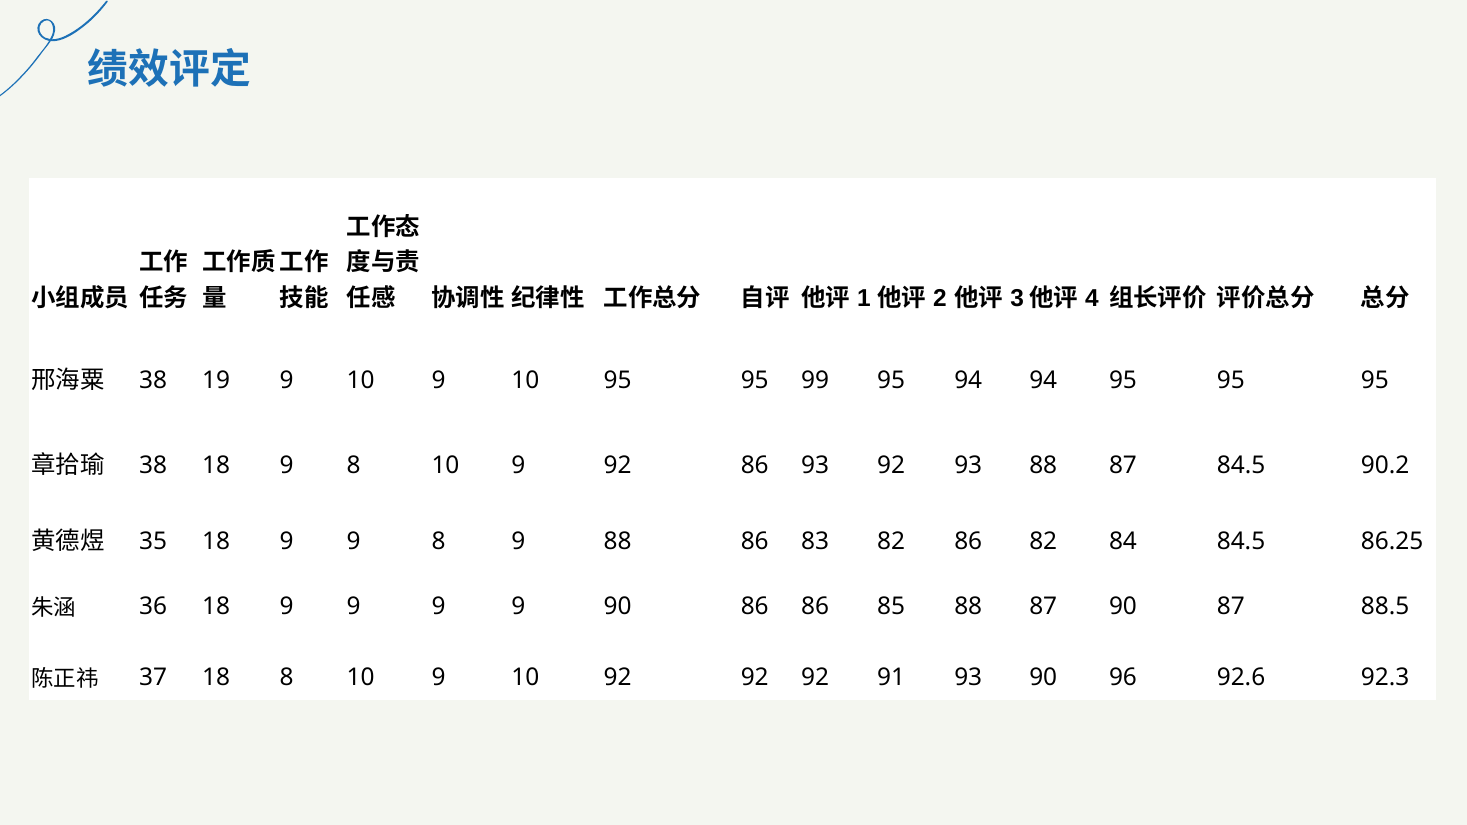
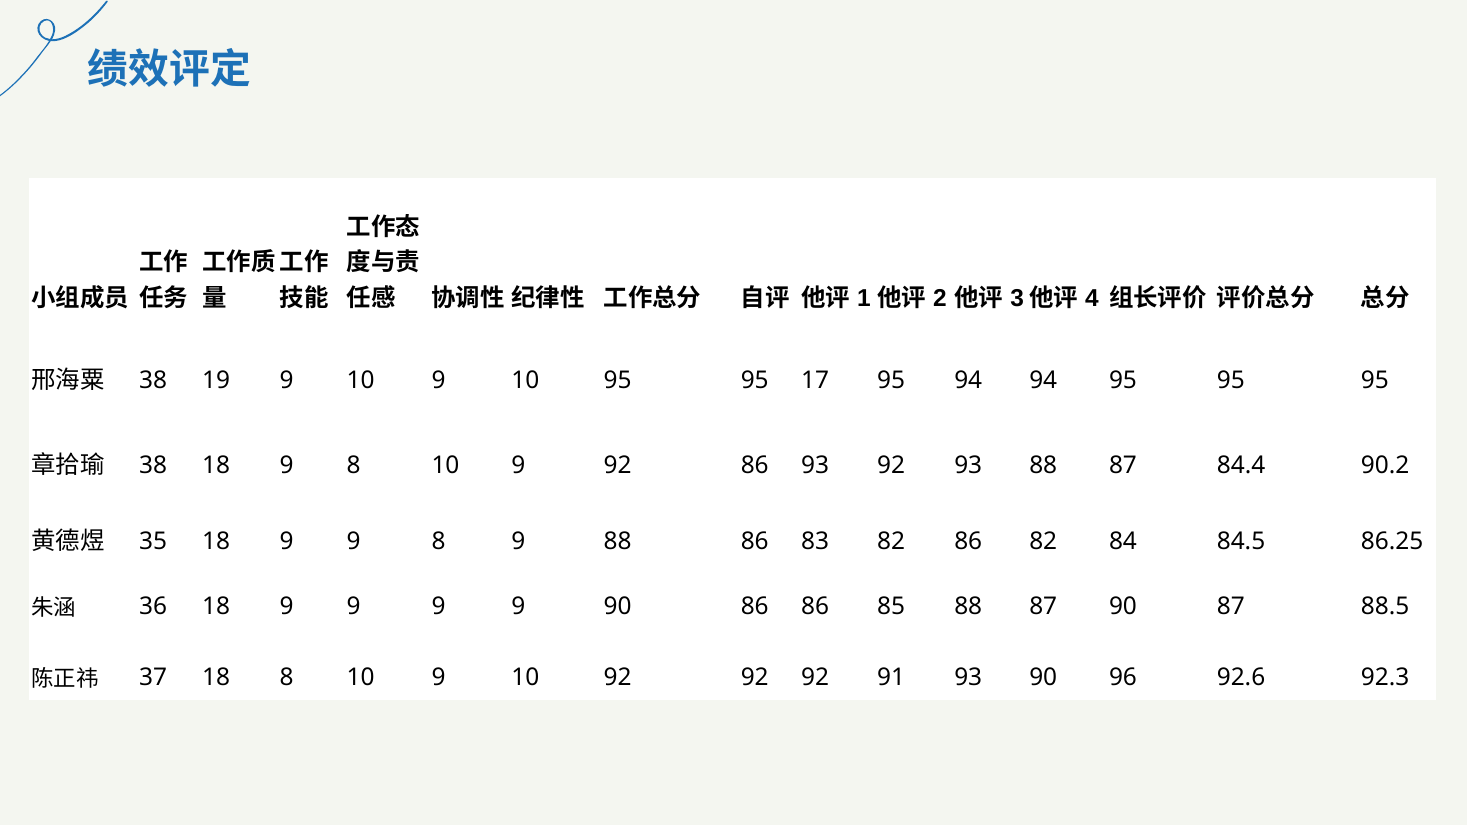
99: 99 -> 17
87 84.5: 84.5 -> 84.4
